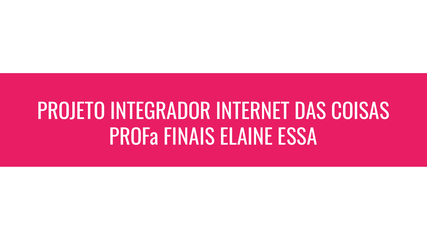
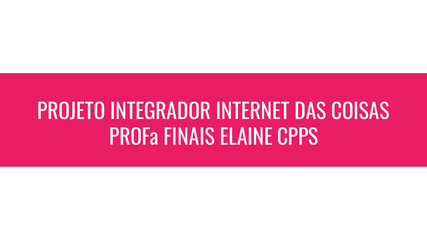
ESSA: ESSA -> CPPS
